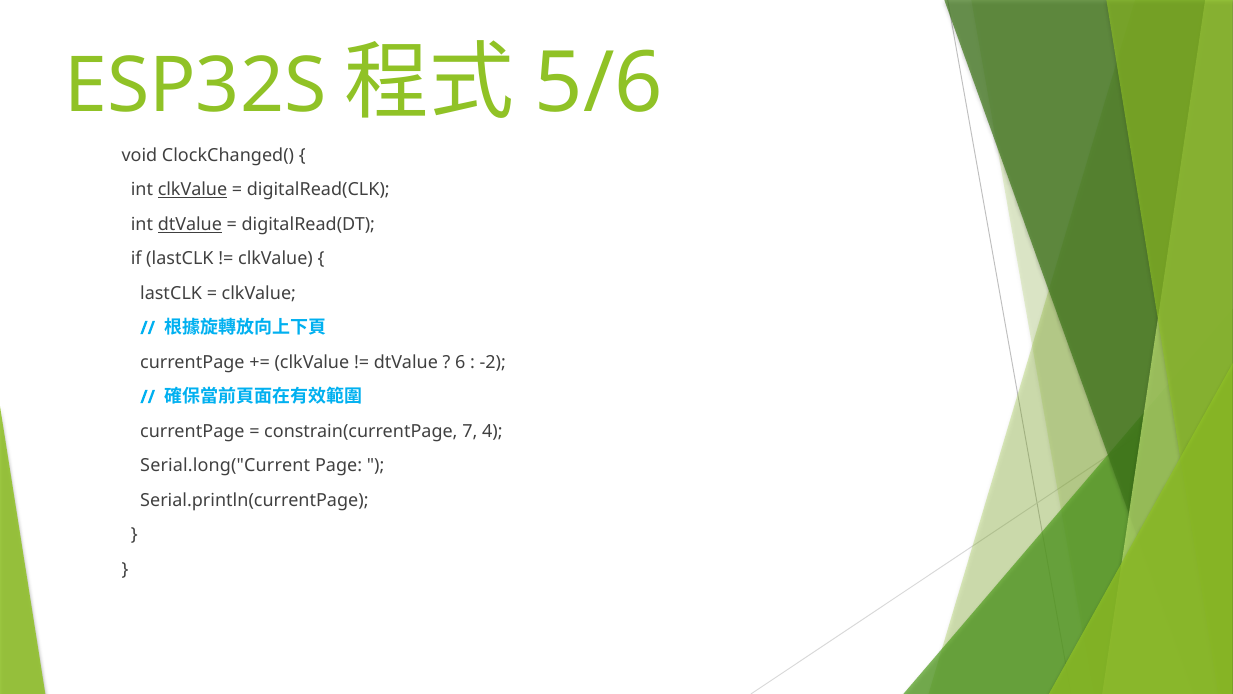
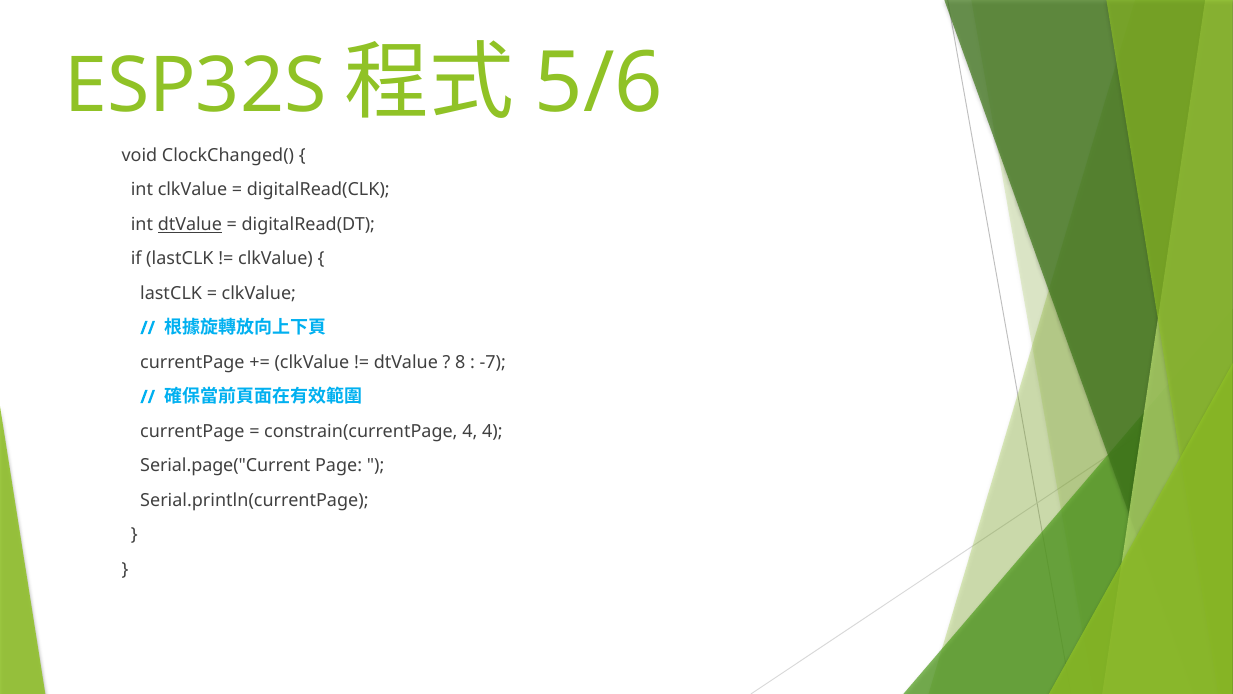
clkValue at (192, 190) underline: present -> none
6: 6 -> 8
-2: -2 -> -7
constrain(currentPage 7: 7 -> 4
Serial.long("Current: Serial.long("Current -> Serial.page("Current
